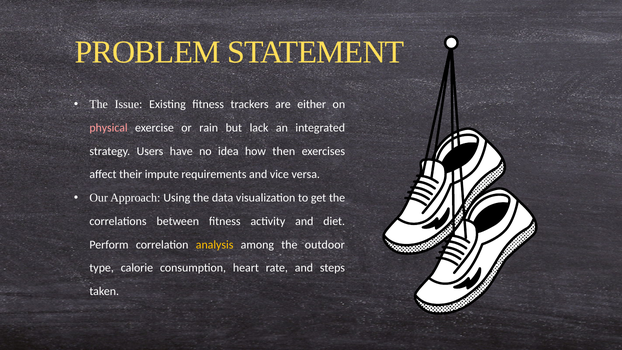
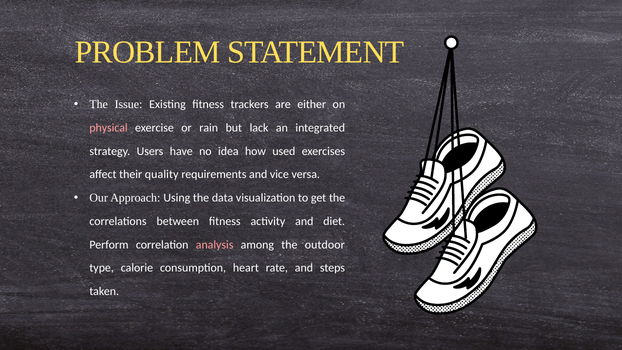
then: then -> used
impute: impute -> quality
analysis colour: yellow -> pink
